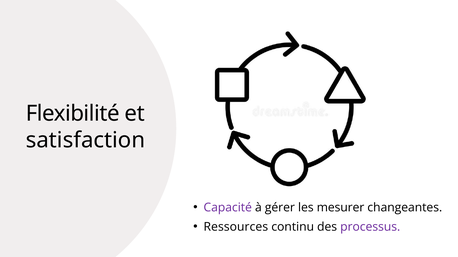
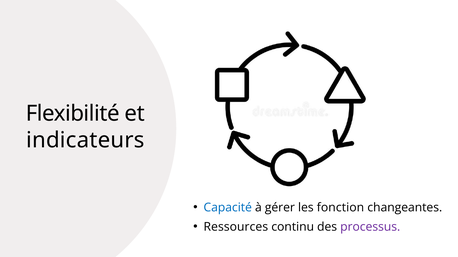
satisfaction: satisfaction -> indicateurs
Capacité colour: purple -> blue
mesurer: mesurer -> fonction
